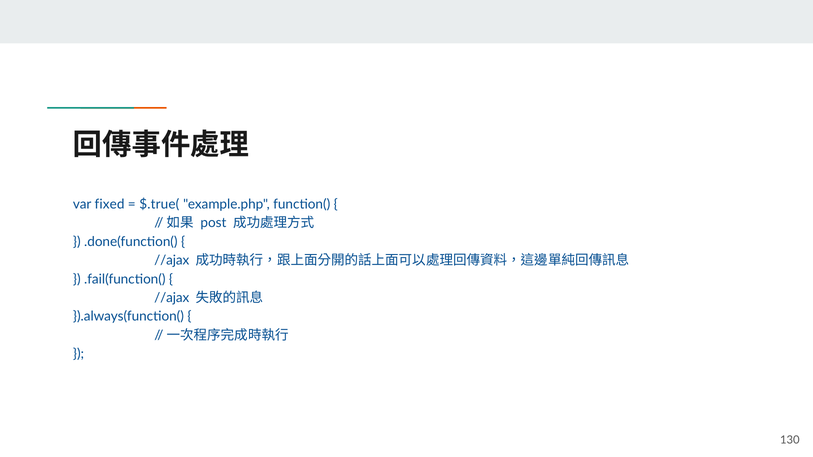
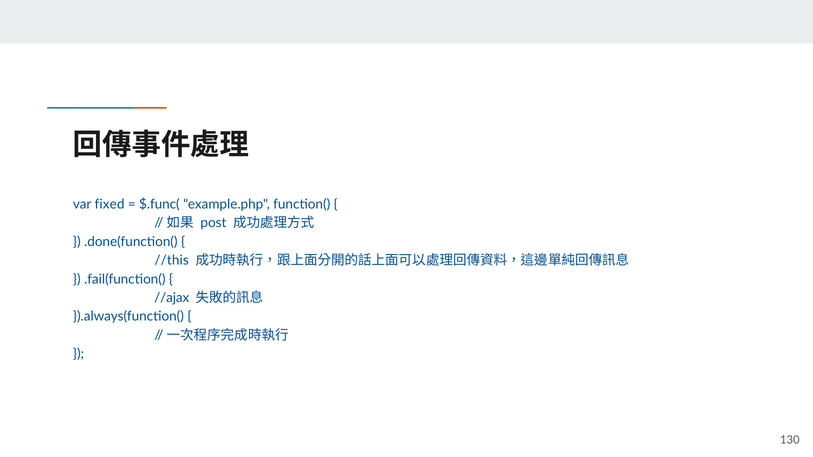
$.true(: $.true( -> $.func(
//ajax at (172, 261): //ajax -> //this
